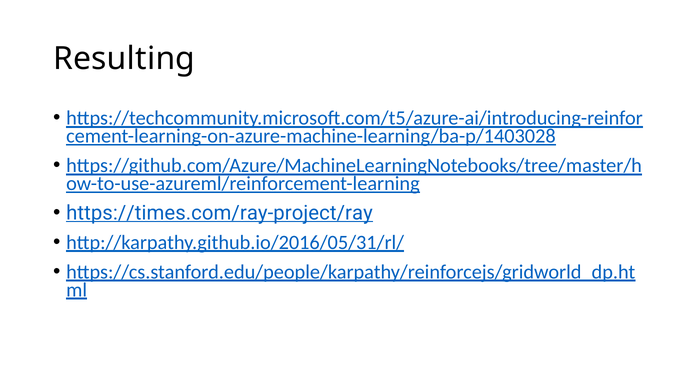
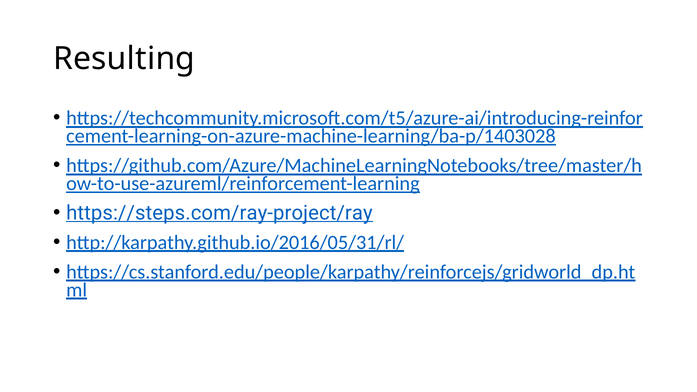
https://times.com/ray-project/ray: https://times.com/ray-project/ray -> https://steps.com/ray-project/ray
